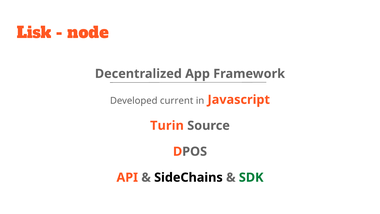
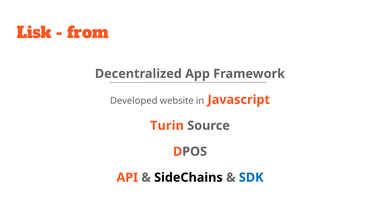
node: node -> from
current: current -> website
SDK colour: green -> blue
